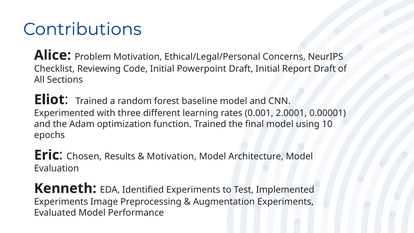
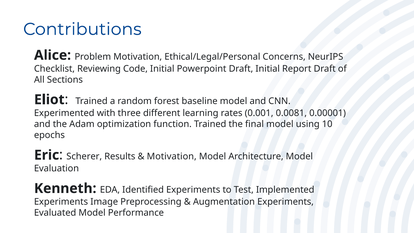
2.0001: 2.0001 -> 0.0081
Chosen: Chosen -> Scherer
